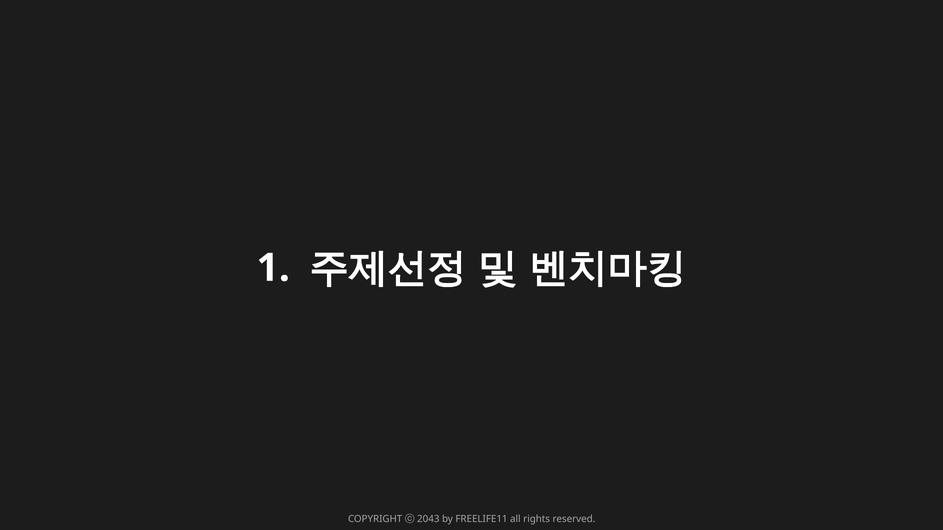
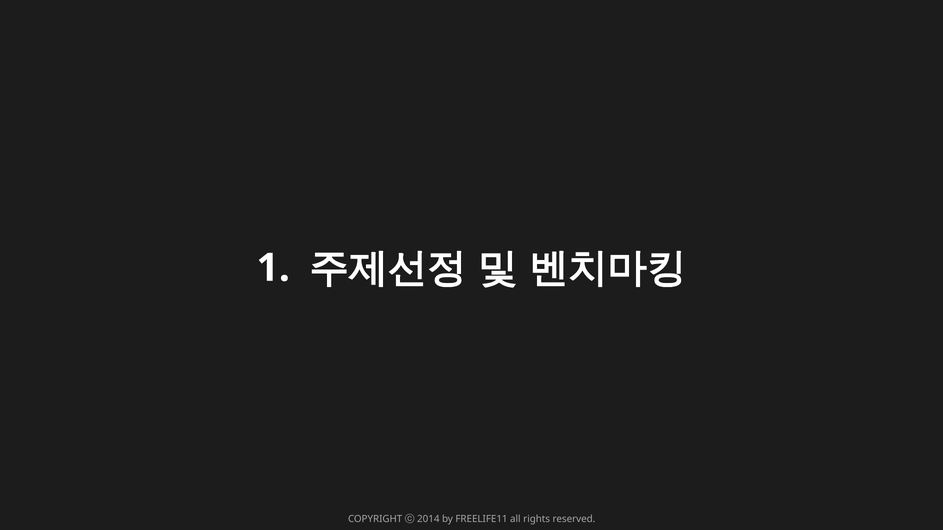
2043: 2043 -> 2014
